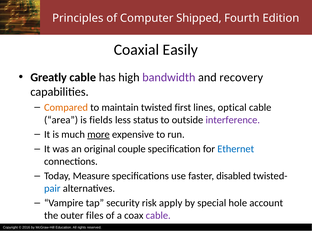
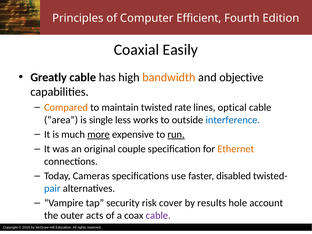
Shipped: Shipped -> Efficient
bandwidth colour: purple -> orange
recovery: recovery -> objective
first: first -> rate
fields: fields -> single
status: status -> works
interference colour: purple -> blue
run underline: none -> present
Ethernet colour: blue -> orange
Measure: Measure -> Cameras
apply: apply -> cover
special: special -> results
files: files -> acts
